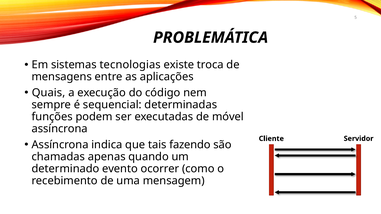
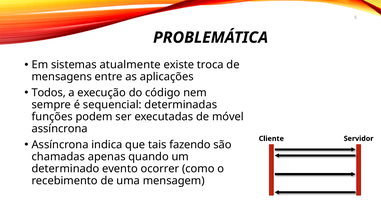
tecnologias: tecnologias -> atualmente
Quais: Quais -> Todos
